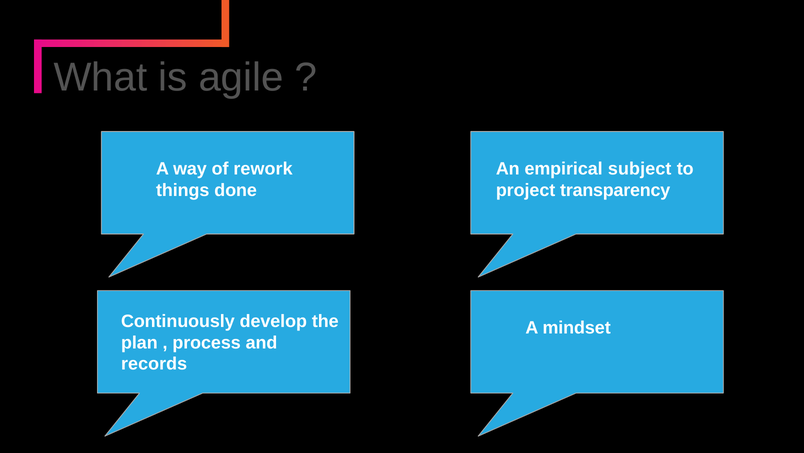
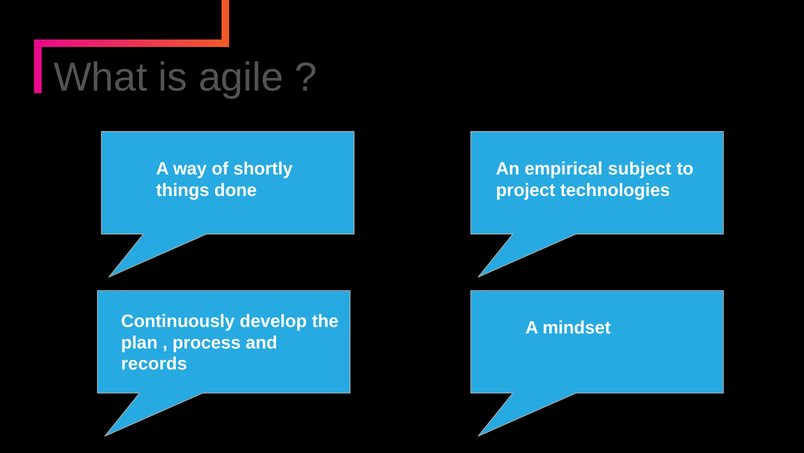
rework: rework -> shortly
transparency: transparency -> technologies
